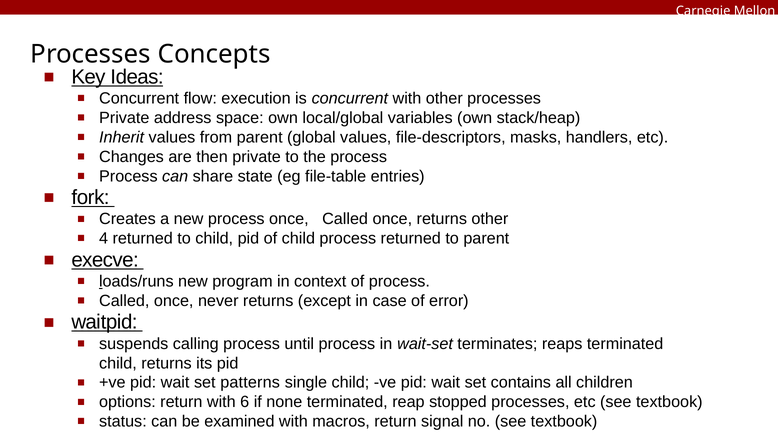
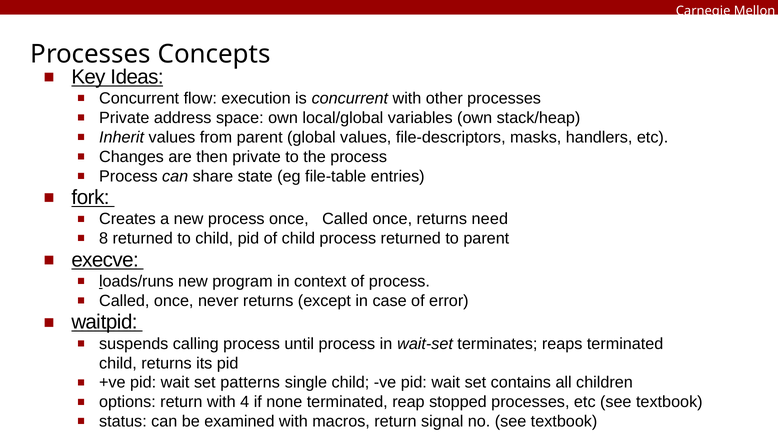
returns other: other -> need
4: 4 -> 8
6: 6 -> 4
